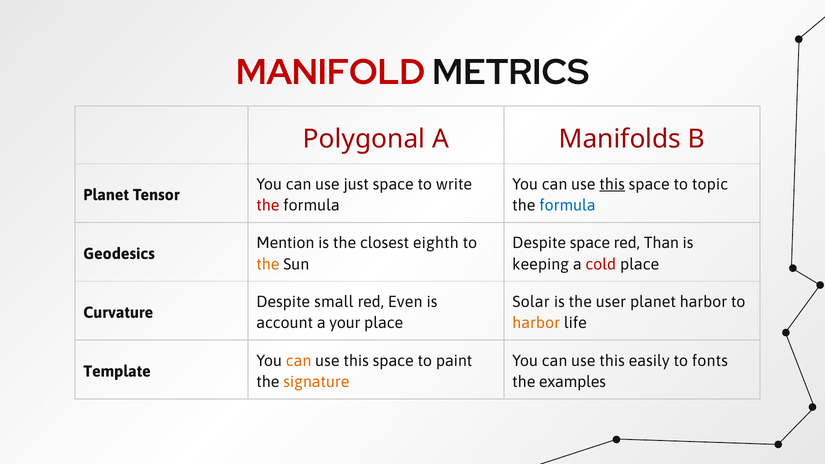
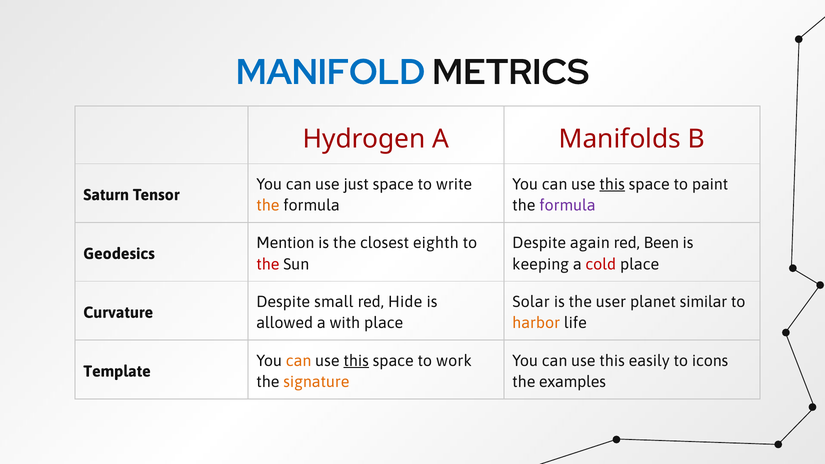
MANIFOLD colour: red -> blue
Polygonal: Polygonal -> Hydrogen
topic: topic -> paint
Planet at (106, 195): Planet -> Saturn
the at (268, 206) colour: red -> orange
formula at (567, 206) colour: blue -> purple
Despite space: space -> again
Than: Than -> Been
the at (268, 264) colour: orange -> red
Even: Even -> Hide
planet harbor: harbor -> similar
account: account -> allowed
your: your -> with
this at (356, 361) underline: none -> present
paint: paint -> work
fonts: fonts -> icons
